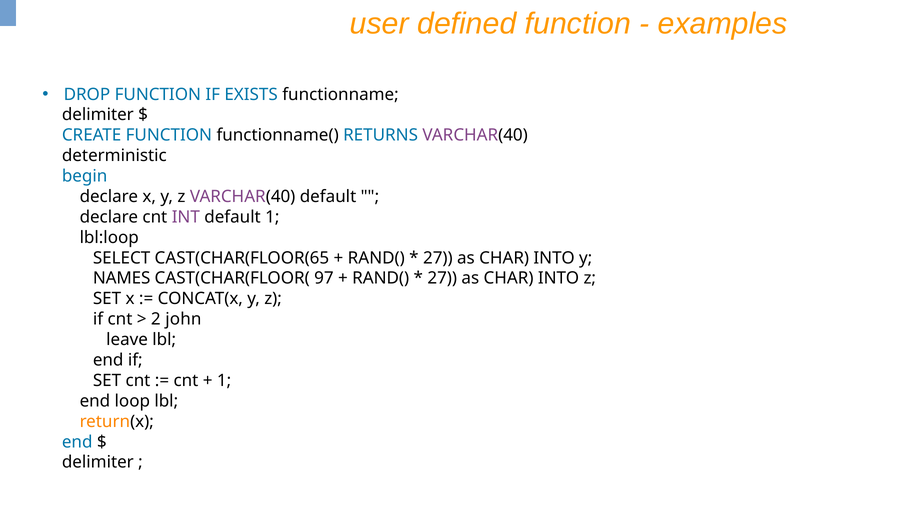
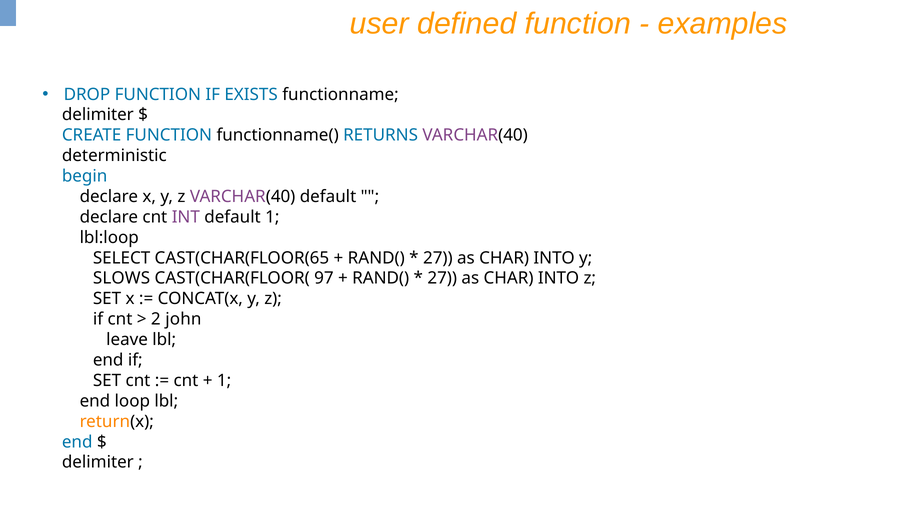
NAMES: NAMES -> SLOWS
